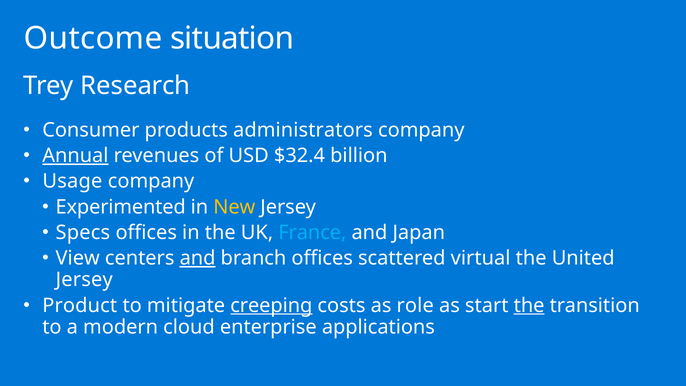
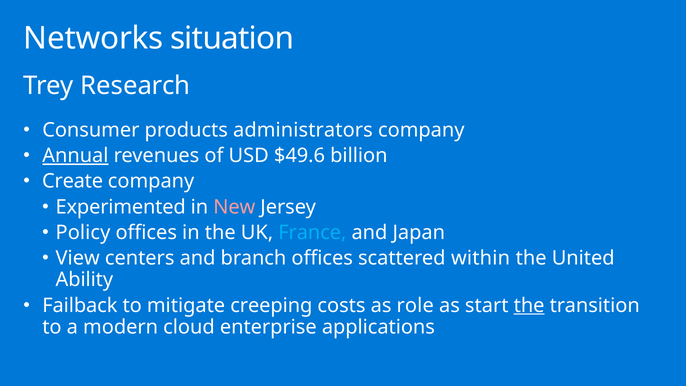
Outcome: Outcome -> Networks
$32.4: $32.4 -> $49.6
Usage: Usage -> Create
New colour: yellow -> pink
Specs: Specs -> Policy
and at (198, 258) underline: present -> none
virtual: virtual -> within
Jersey at (84, 280): Jersey -> Ability
Product: Product -> Failback
creeping underline: present -> none
